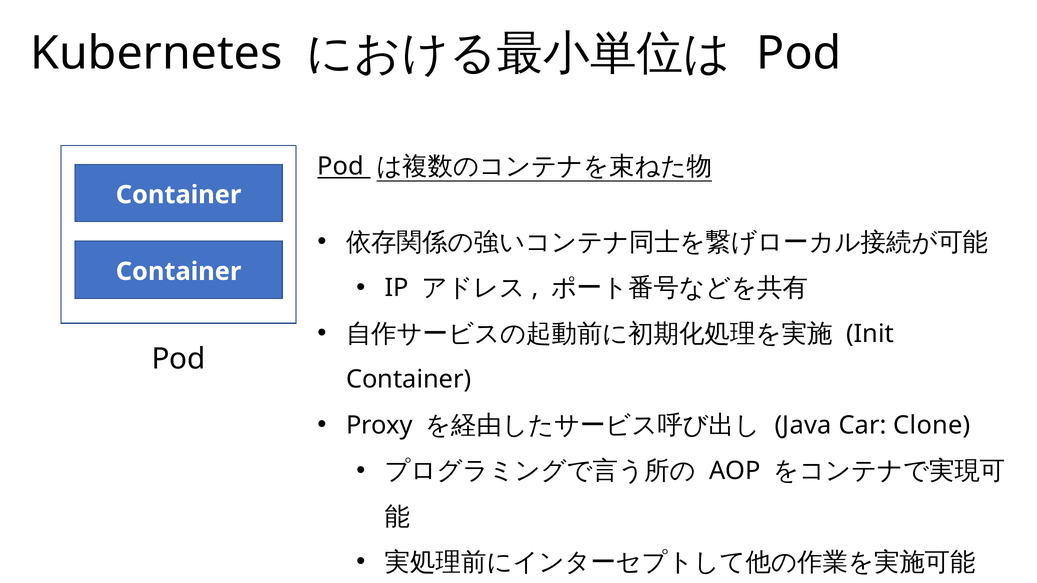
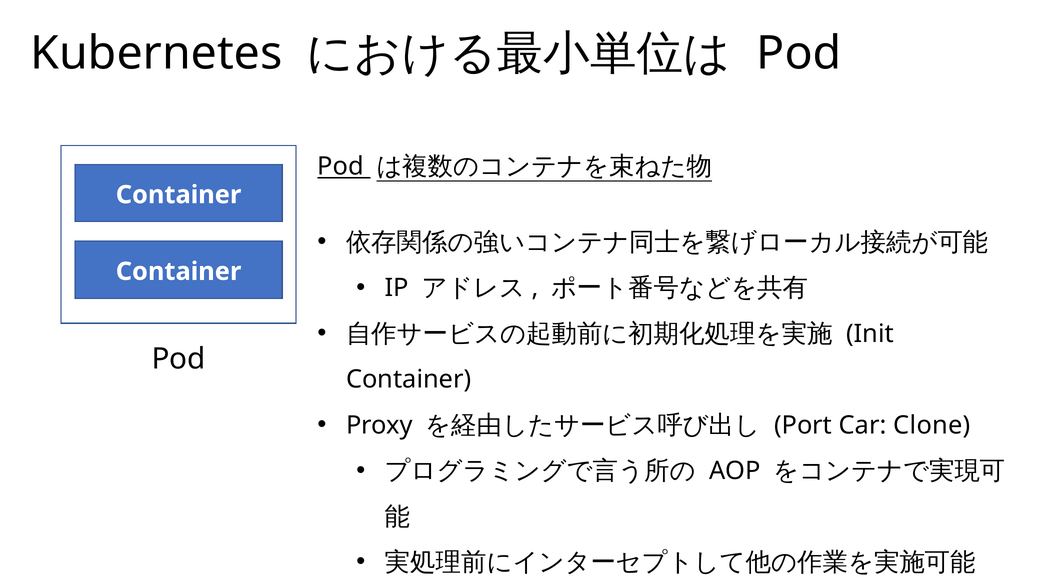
Java: Java -> Port
